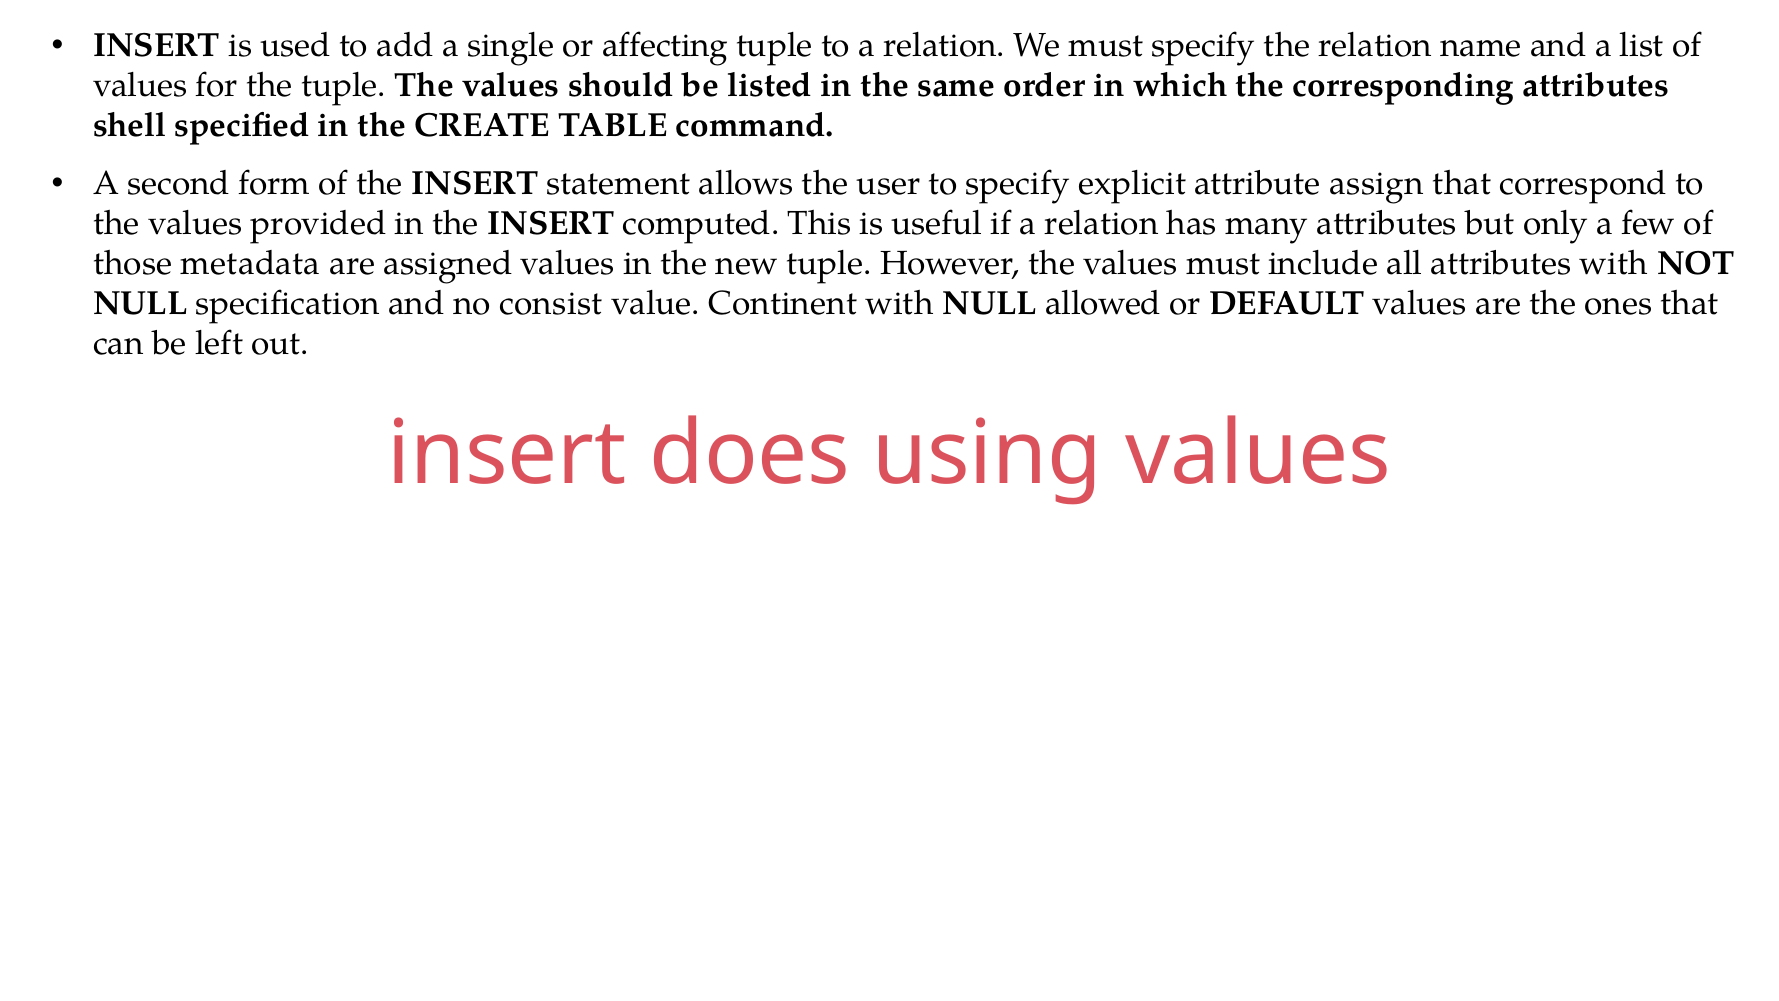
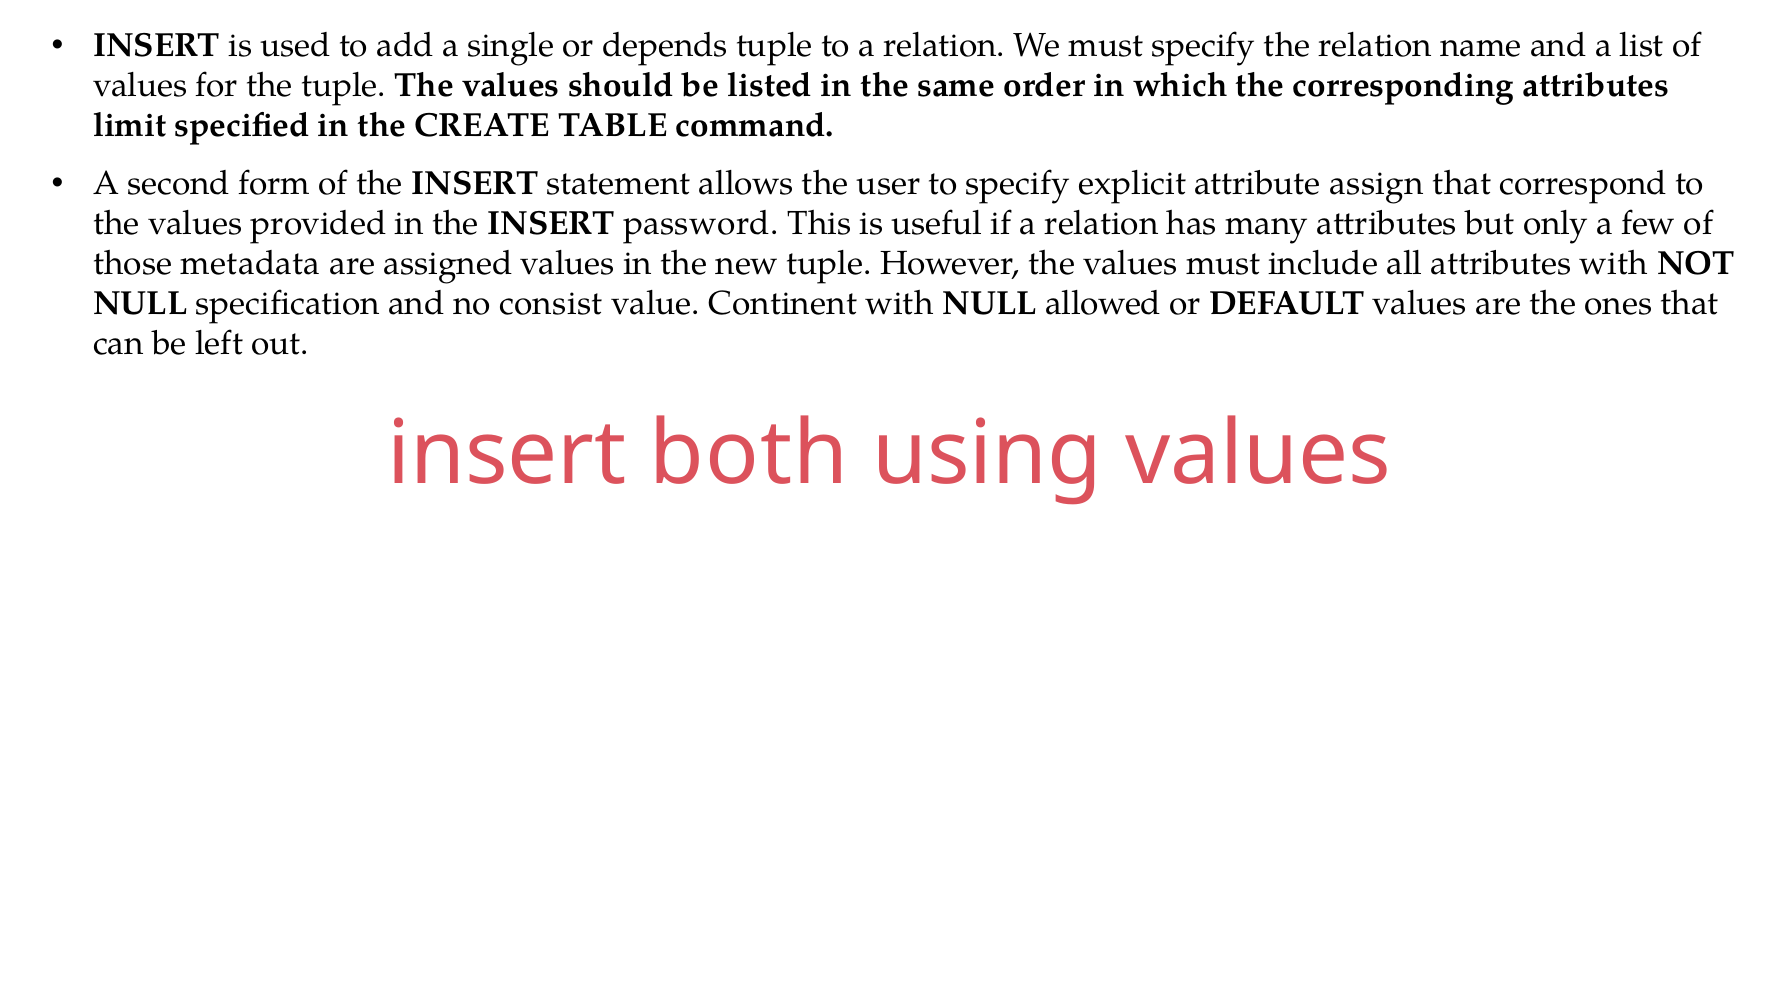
affecting: affecting -> depends
shell: shell -> limit
computed: computed -> password
does: does -> both
